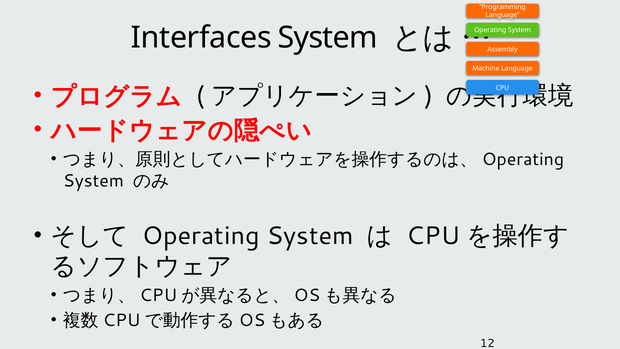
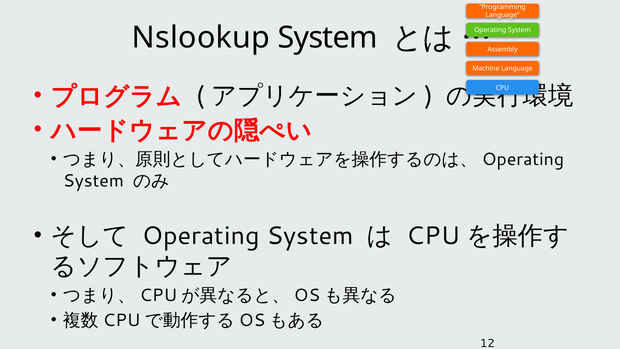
Interfaces: Interfaces -> Nslookup
